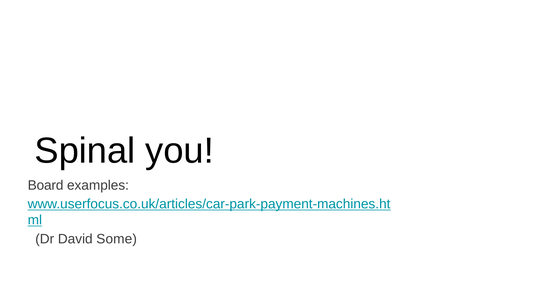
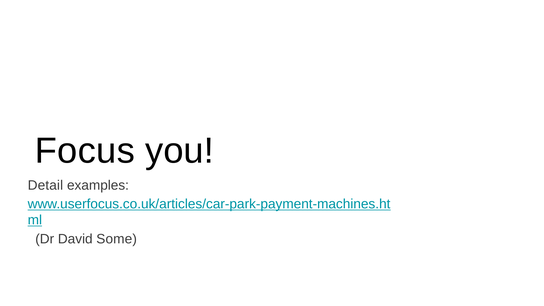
Spinal: Spinal -> Focus
Board: Board -> Detail
